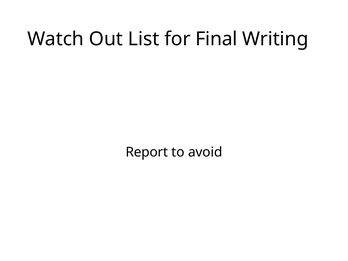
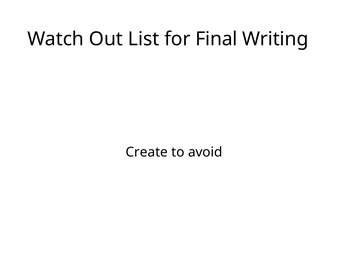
Report: Report -> Create
